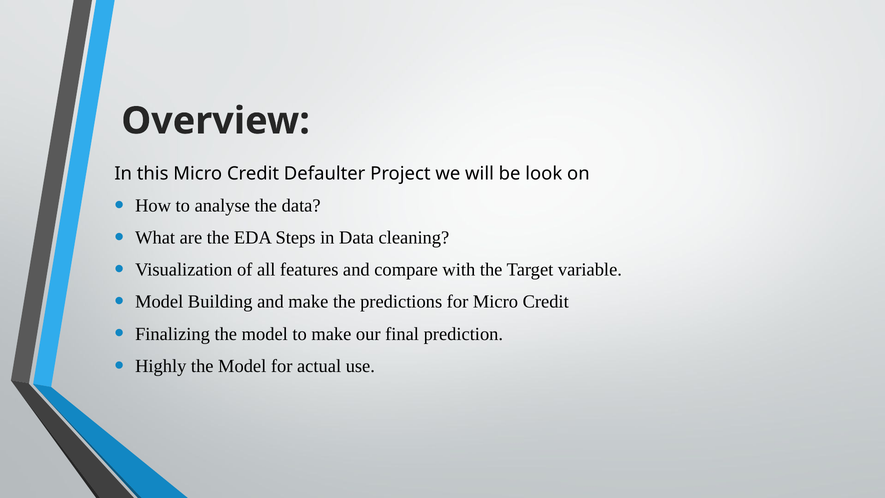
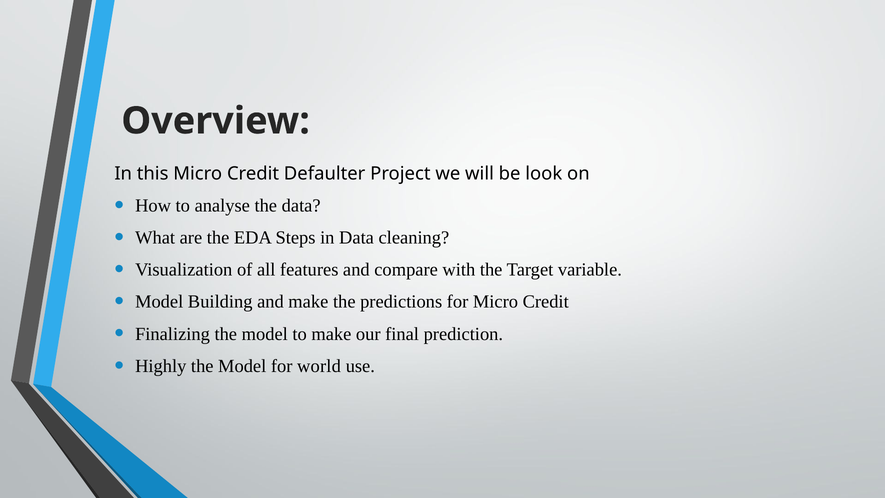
actual: actual -> world
